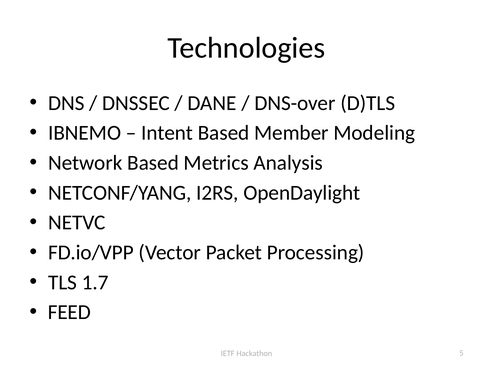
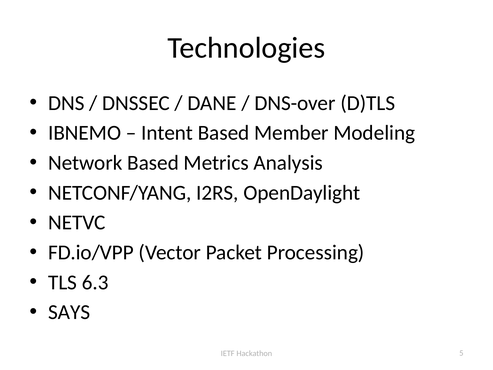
1.7: 1.7 -> 6.3
FEED: FEED -> SAYS
